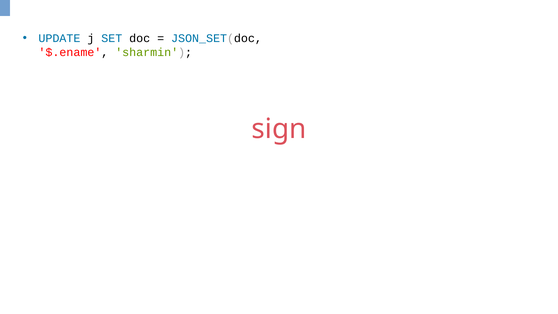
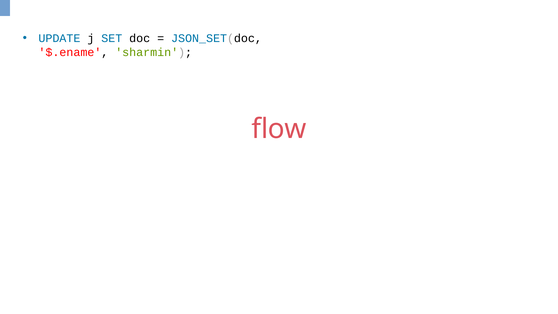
sign: sign -> flow
